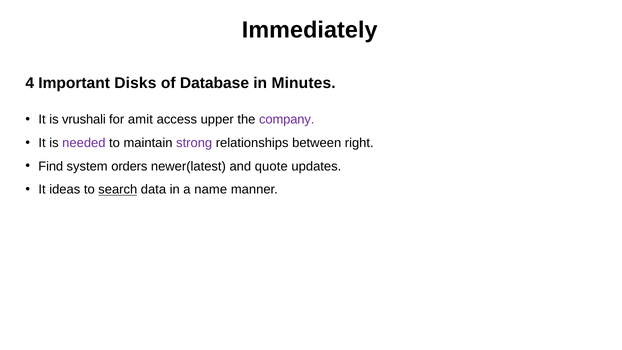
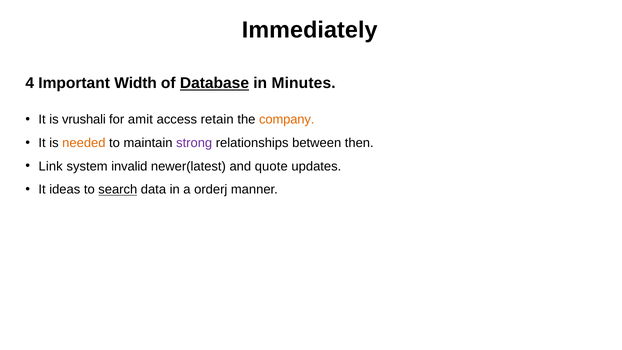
Disks: Disks -> Width
Database underline: none -> present
upper: upper -> retain
company colour: purple -> orange
needed colour: purple -> orange
right: right -> then
Find: Find -> Link
orders: orders -> invalid
name: name -> orderj
